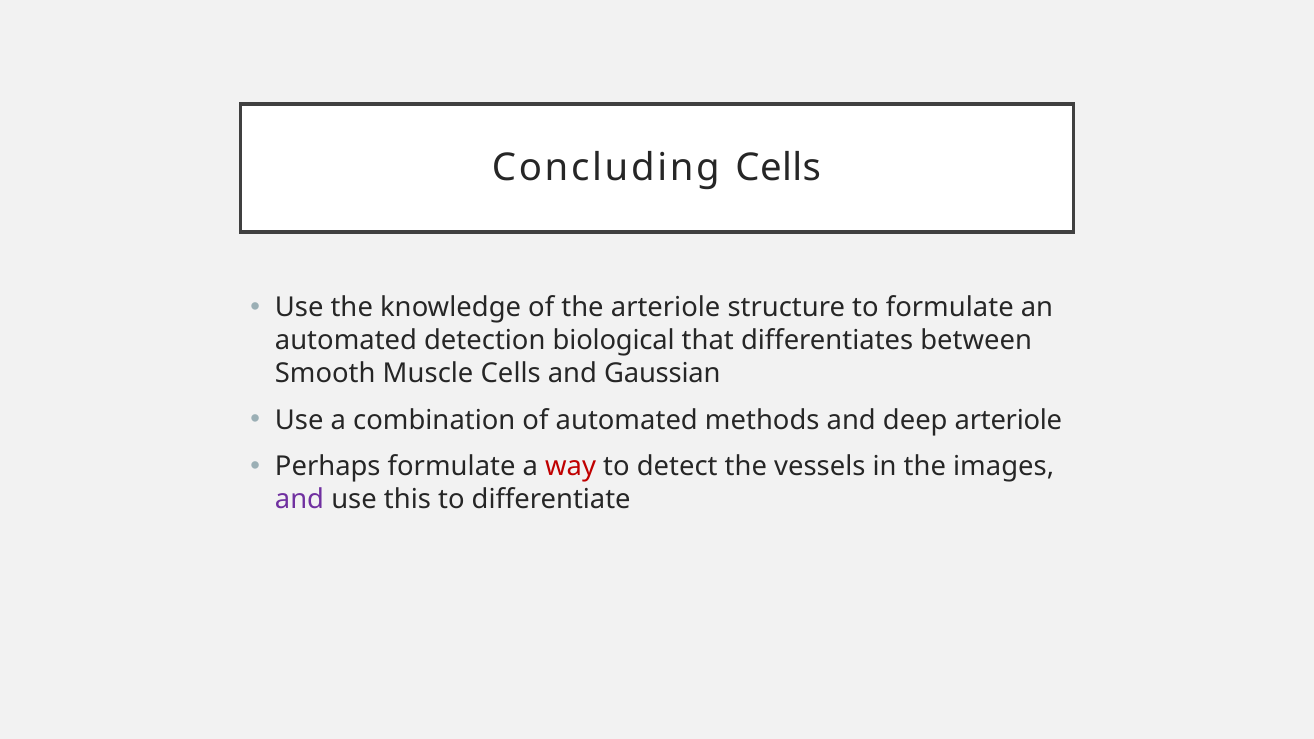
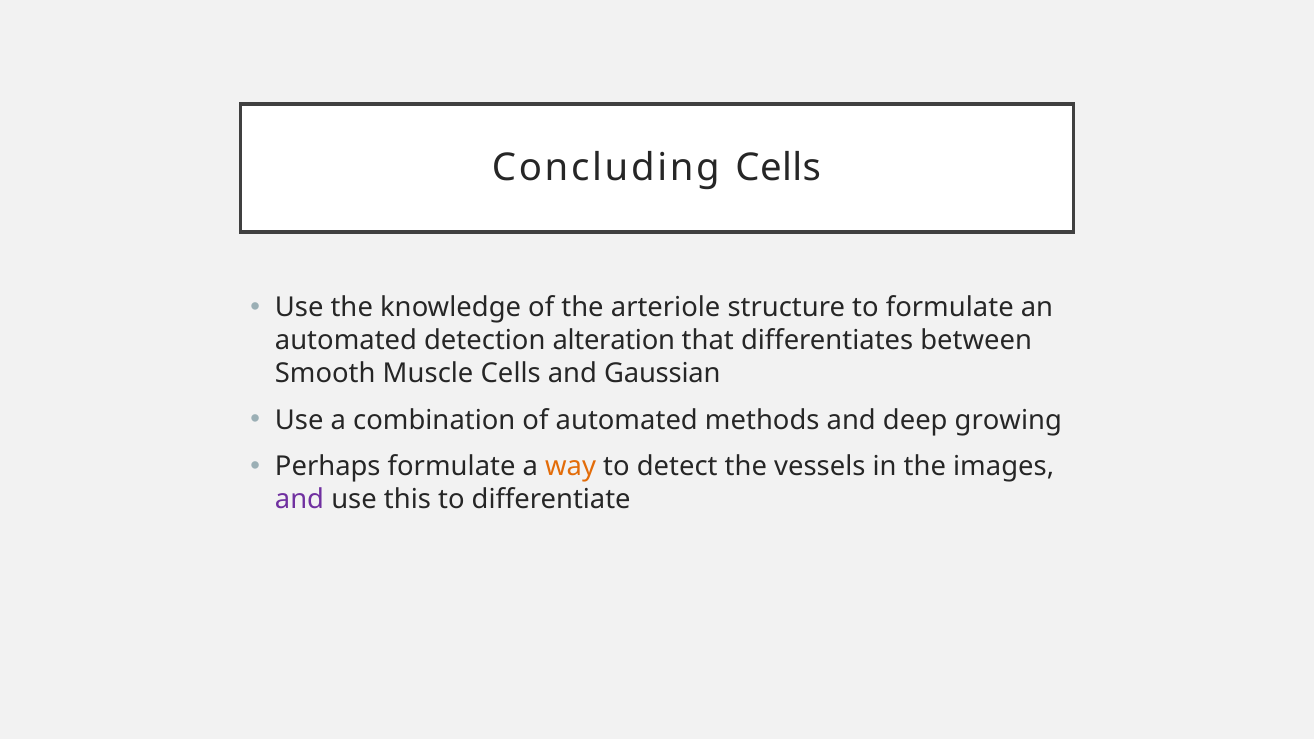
biological: biological -> alteration
deep arteriole: arteriole -> growing
way colour: red -> orange
